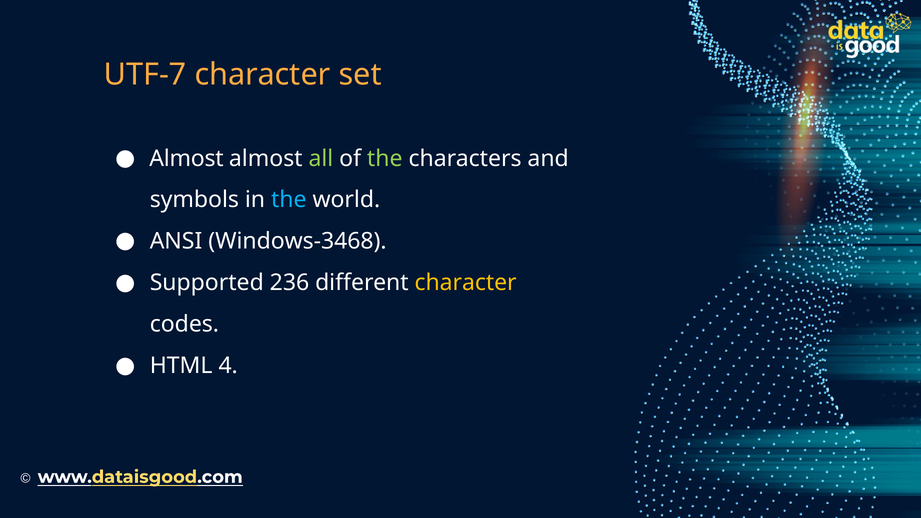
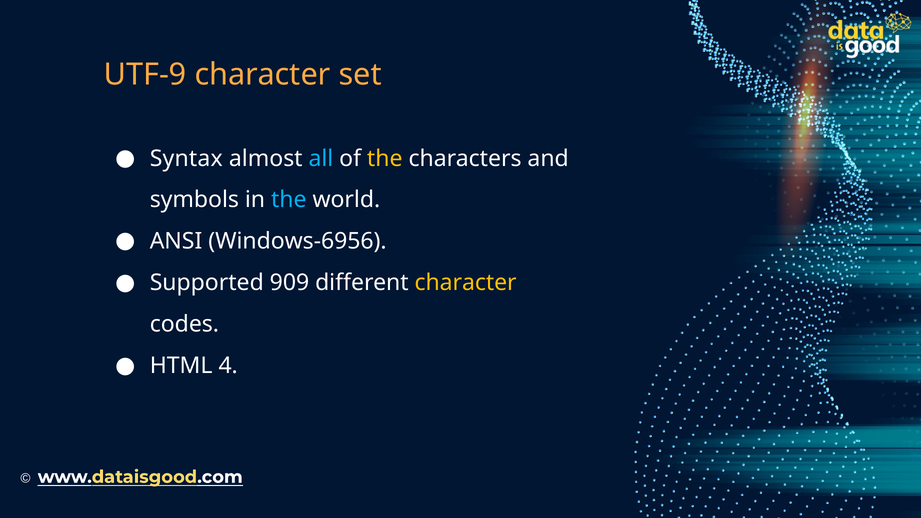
UTF-7: UTF-7 -> UTF-9
Almost at (186, 158): Almost -> Syntax
all colour: light green -> light blue
the at (385, 158) colour: light green -> yellow
Windows-3468: Windows-3468 -> Windows-6956
236: 236 -> 909
